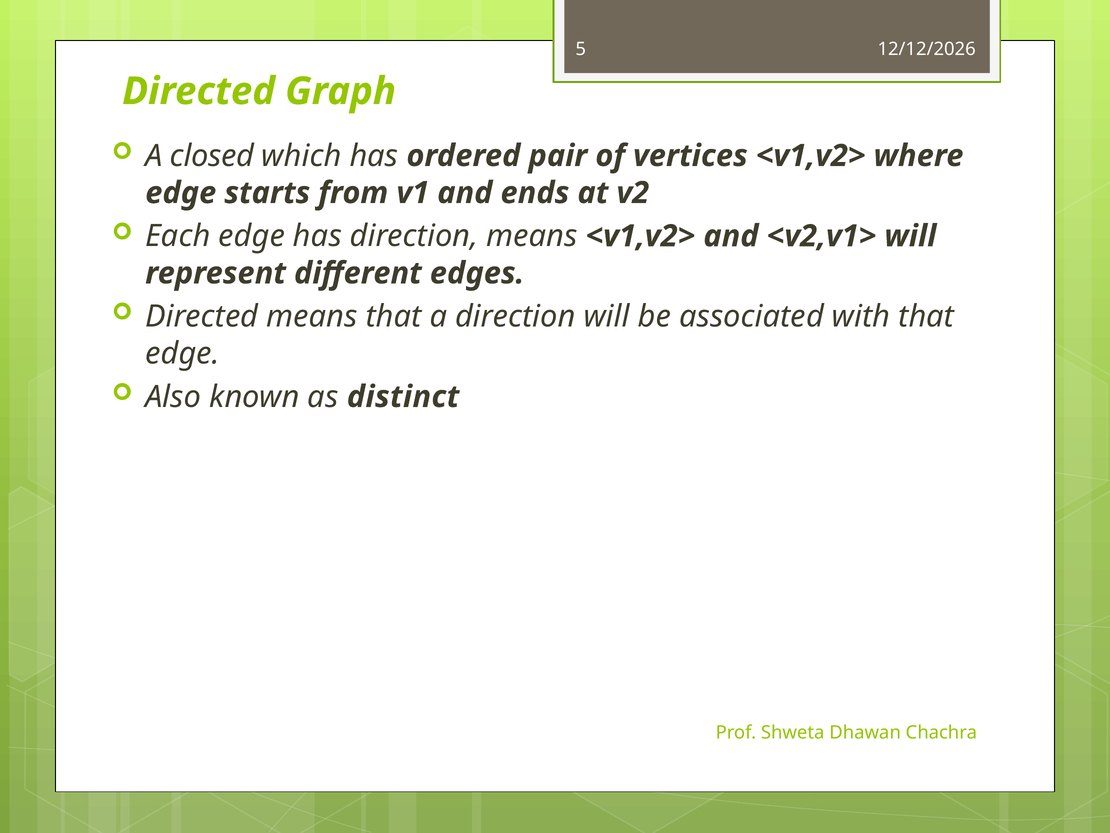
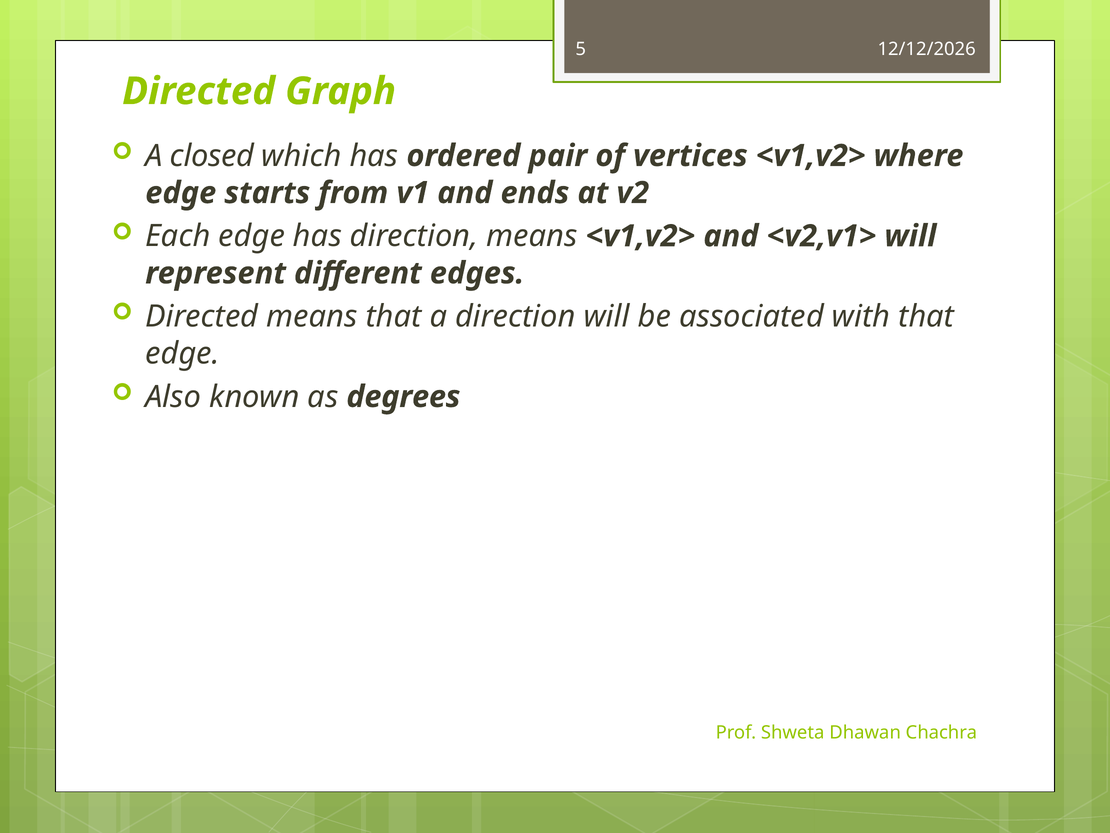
distinct: distinct -> degrees
